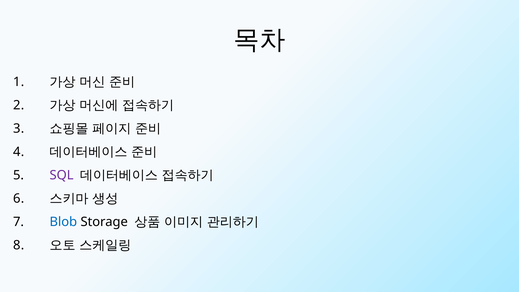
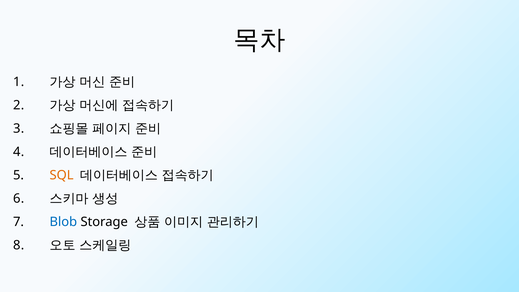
SQL colour: purple -> orange
